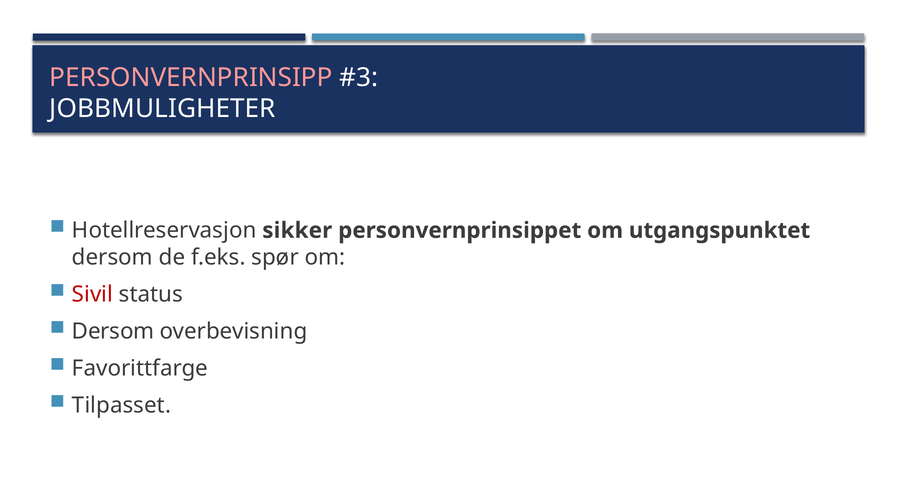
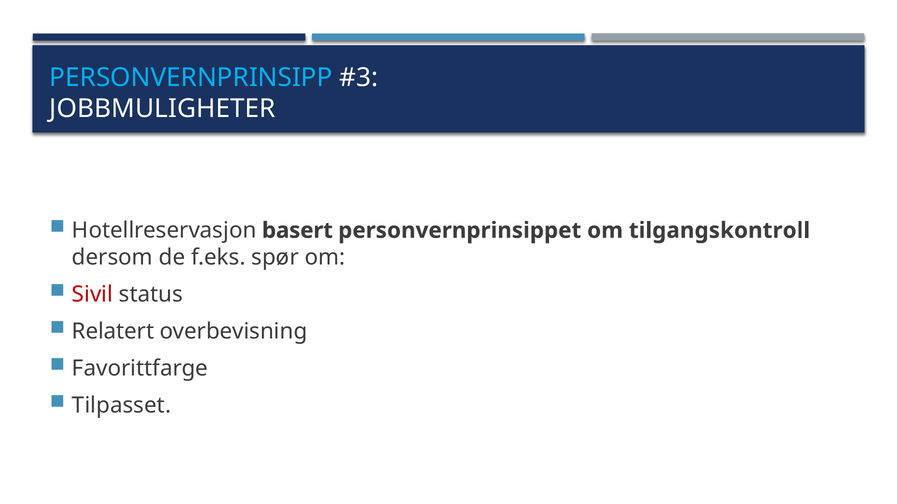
PERSONVERNPRINSIPP colour: pink -> light blue
sikker: sikker -> basert
utgangspunktet: utgangspunktet -> tilgangskontroll
Dersom at (113, 332): Dersom -> Relatert
